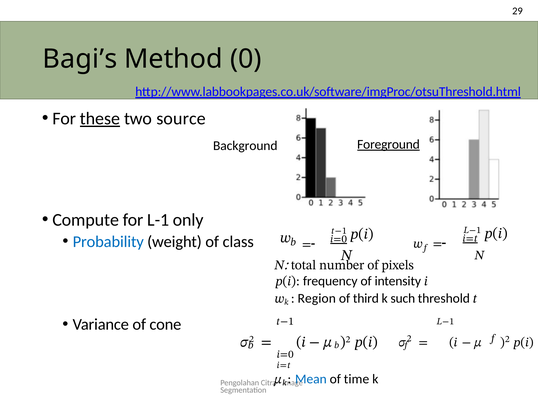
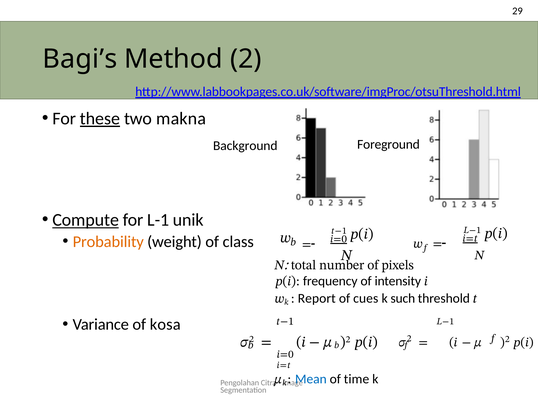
Method 0: 0 -> 2
source: source -> makna
Foreground underline: present -> none
Compute underline: none -> present
only: only -> unik
Probability colour: blue -> orange
Region: Region -> Report
third: third -> cues
cone: cone -> kosa
